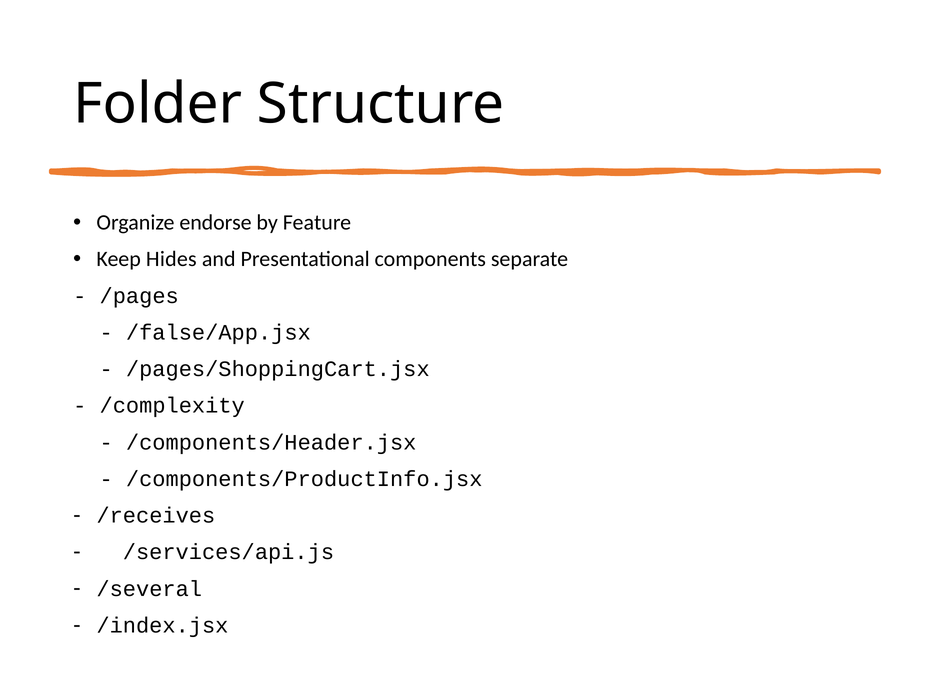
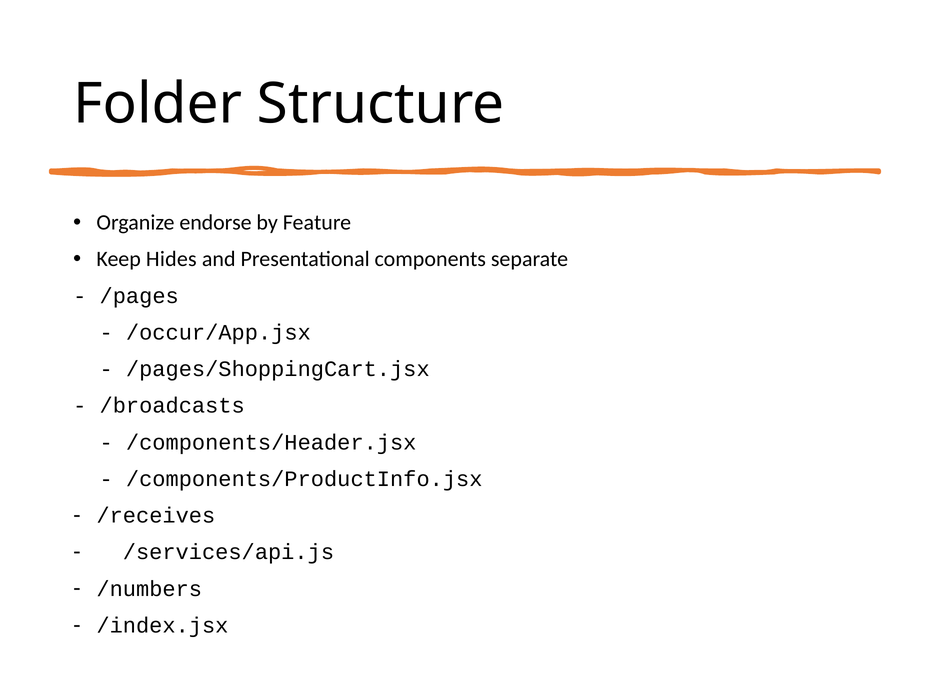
/false/App.jsx: /false/App.jsx -> /occur/App.jsx
/complexity: /complexity -> /broadcasts
/several: /several -> /numbers
